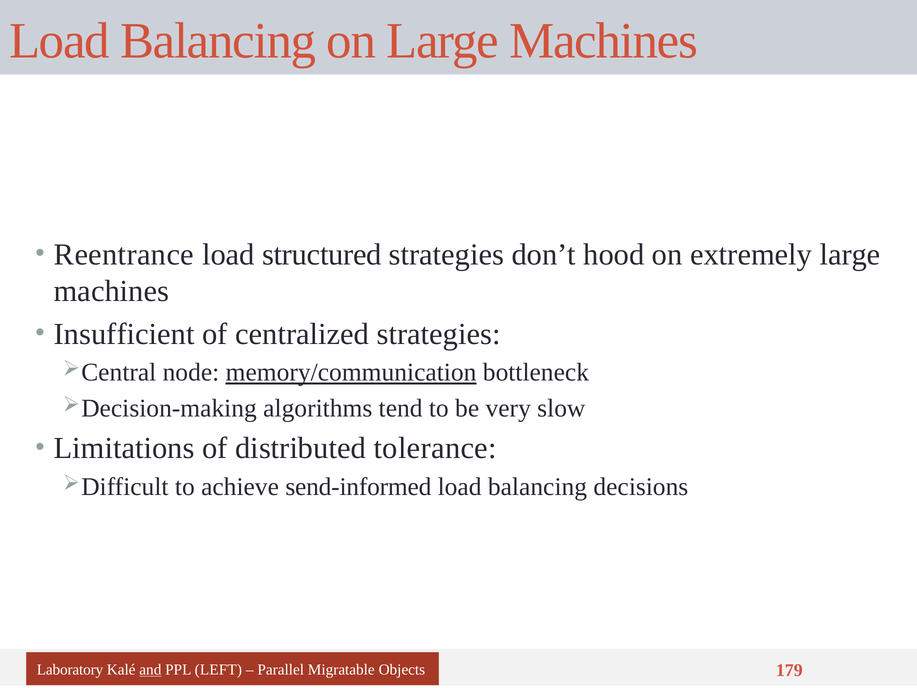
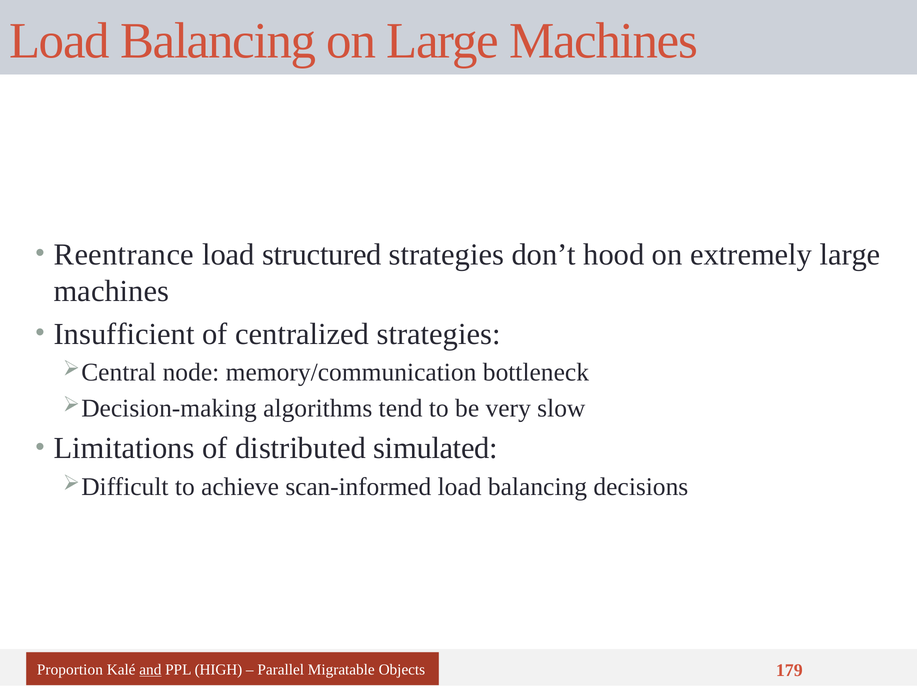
memory/communication underline: present -> none
tolerance: tolerance -> simulated
send-informed: send-informed -> scan-informed
Laboratory: Laboratory -> Proportion
LEFT: LEFT -> HIGH
